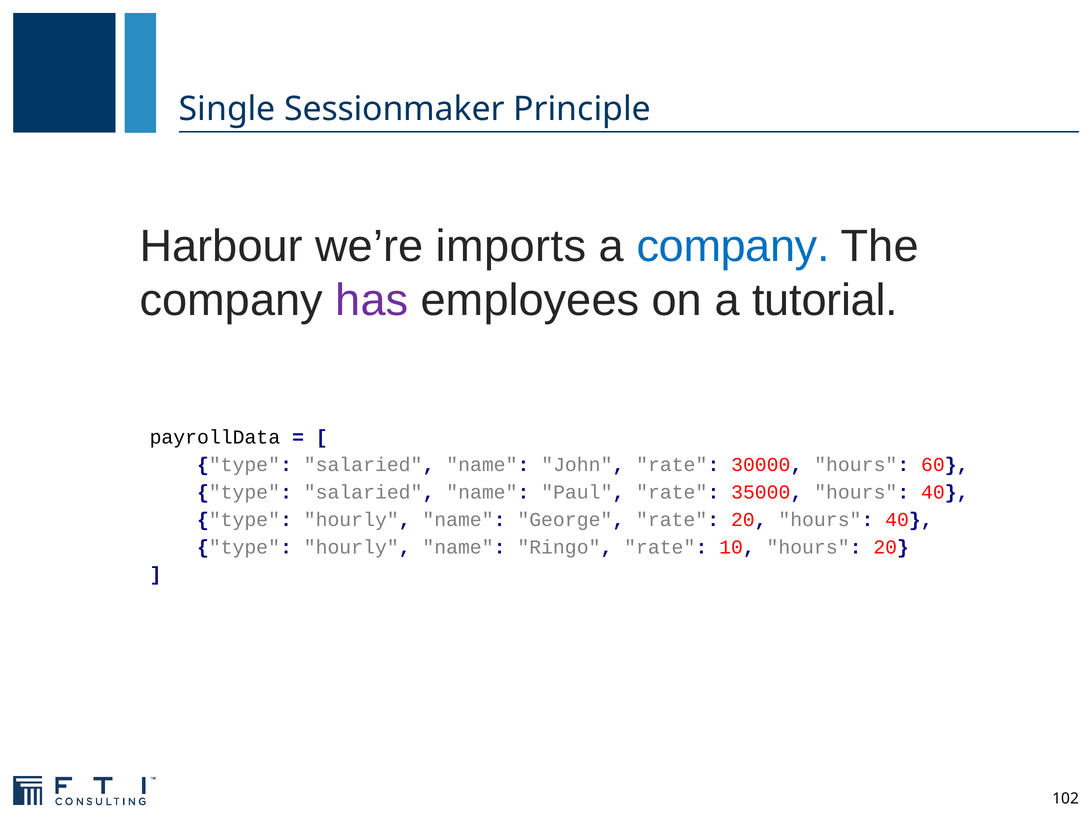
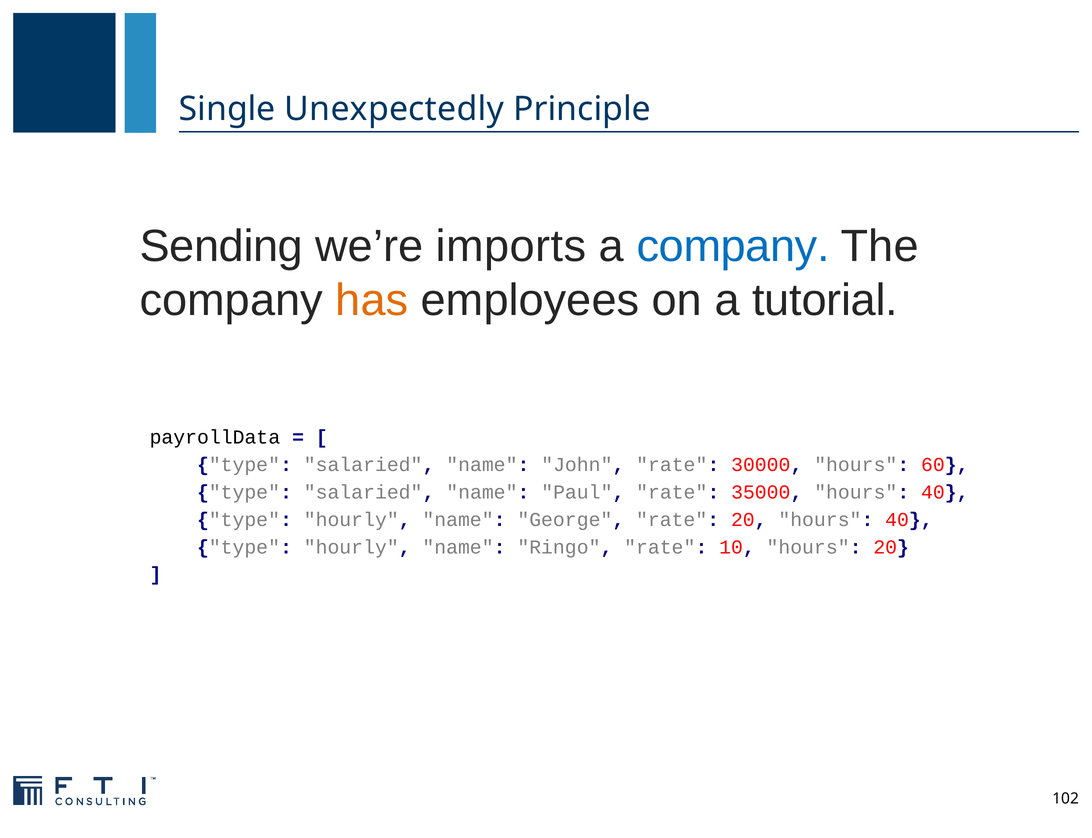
Sessionmaker: Sessionmaker -> Unexpectedly
Harbour: Harbour -> Sending
has colour: purple -> orange
